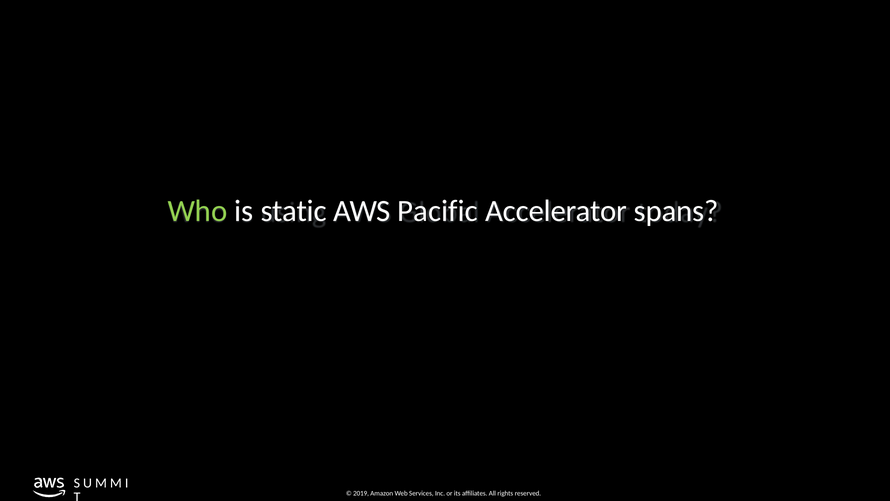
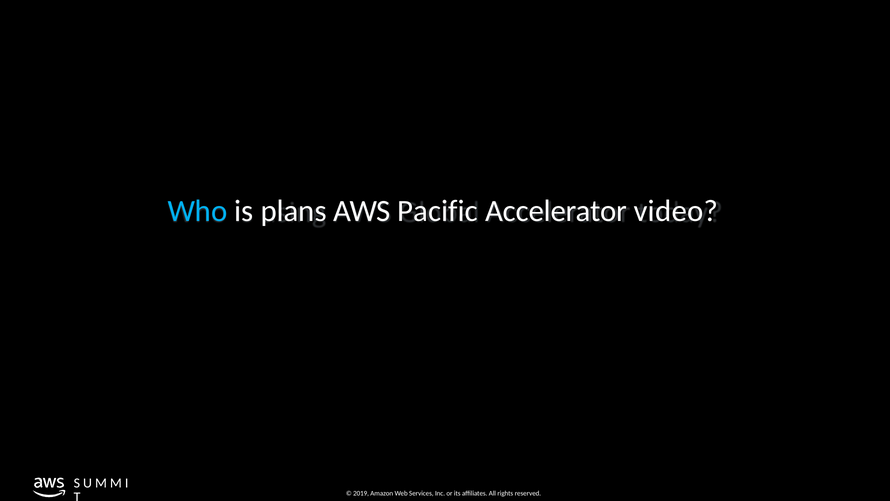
Who colour: light green -> light blue
static: static -> plans
spans: spans -> video
